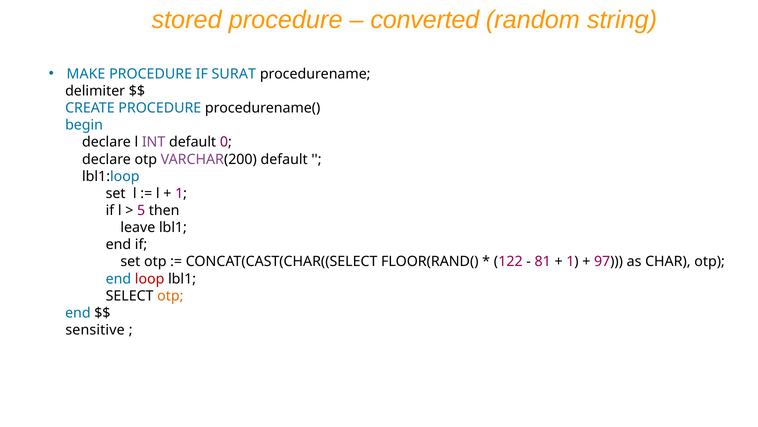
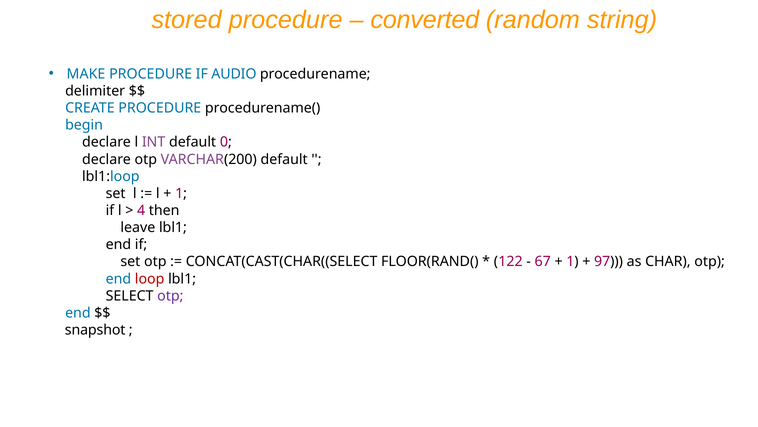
SURAT: SURAT -> AUDIO
5: 5 -> 4
81: 81 -> 67
otp at (170, 296) colour: orange -> purple
sensitive: sensitive -> snapshot
